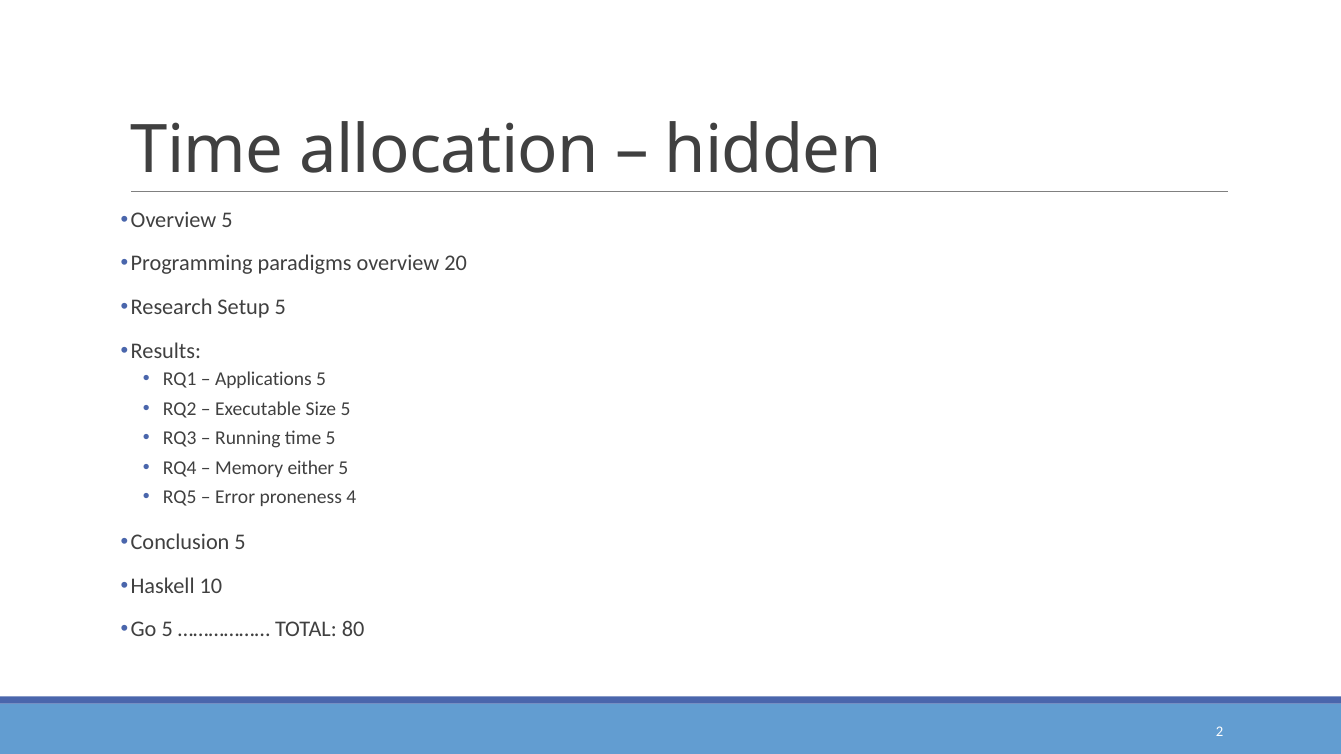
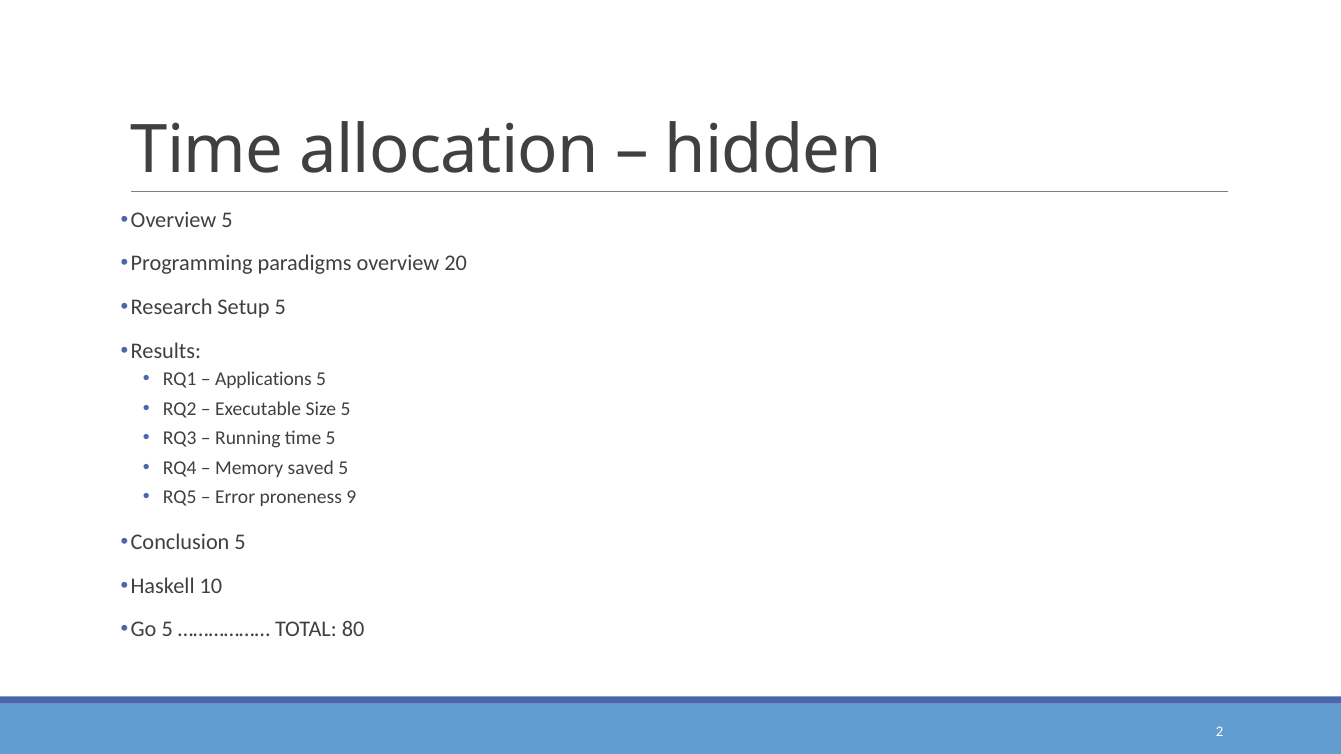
either: either -> saved
4: 4 -> 9
